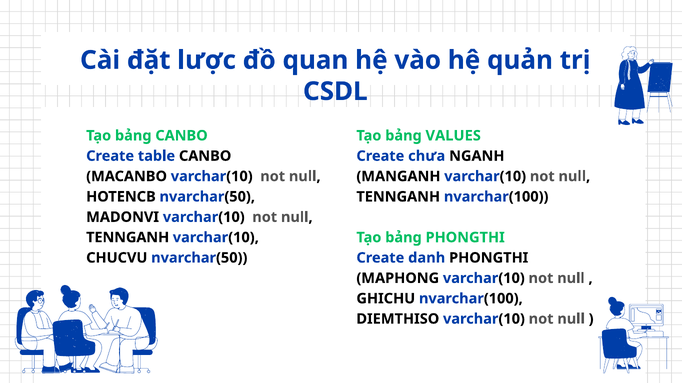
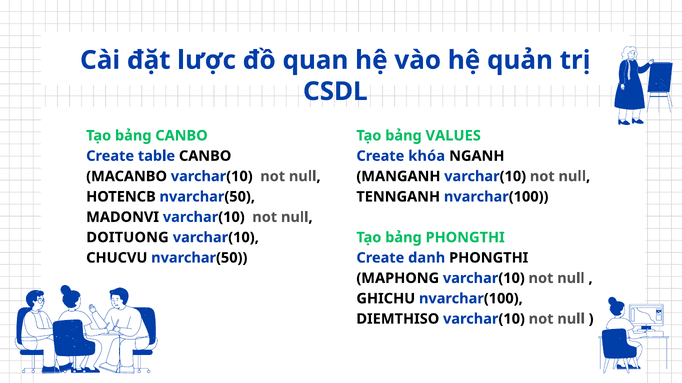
chưa: chưa -> khóa
TENNGANH at (128, 238): TENNGANH -> DOITUONG
